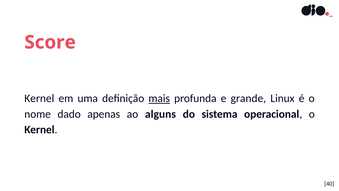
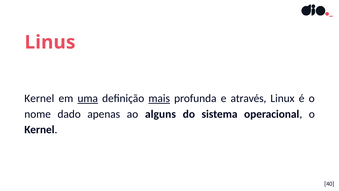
Score: Score -> Linus
uma underline: none -> present
grande: grande -> através
